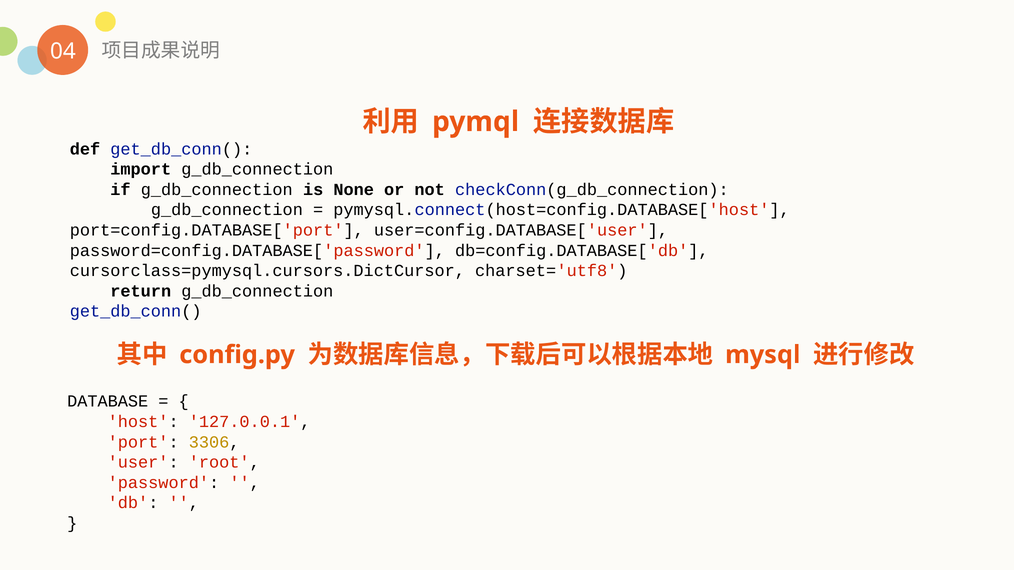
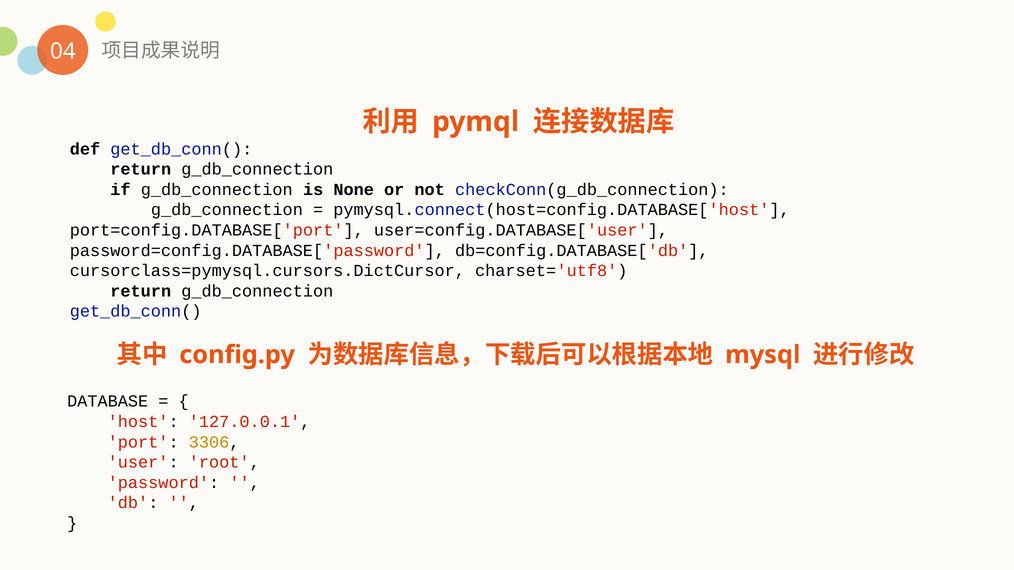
import at (141, 169): import -> return
